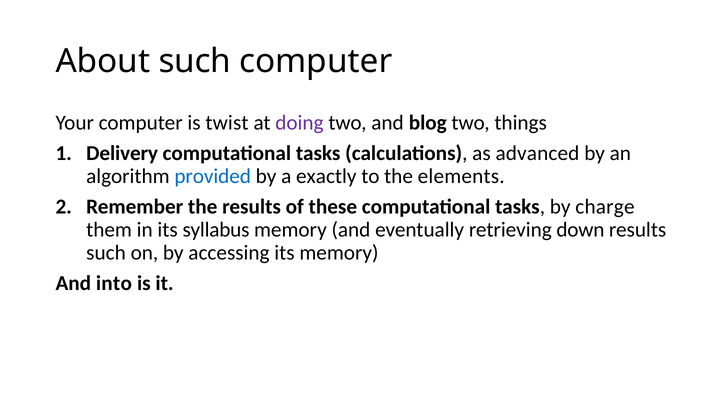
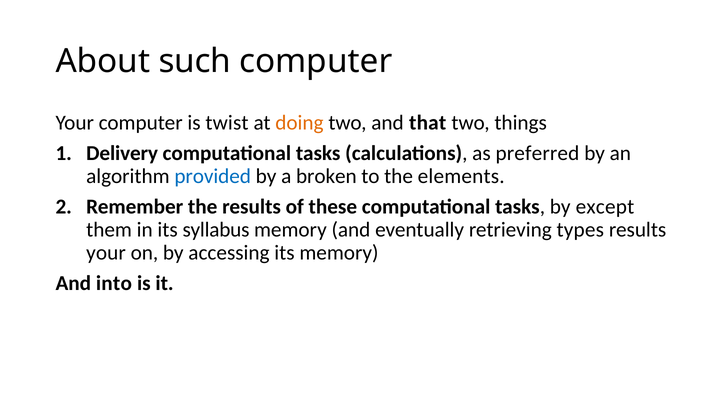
doing colour: purple -> orange
blog: blog -> that
advanced: advanced -> preferred
exactly: exactly -> broken
charge: charge -> except
down: down -> types
such at (106, 253): such -> your
